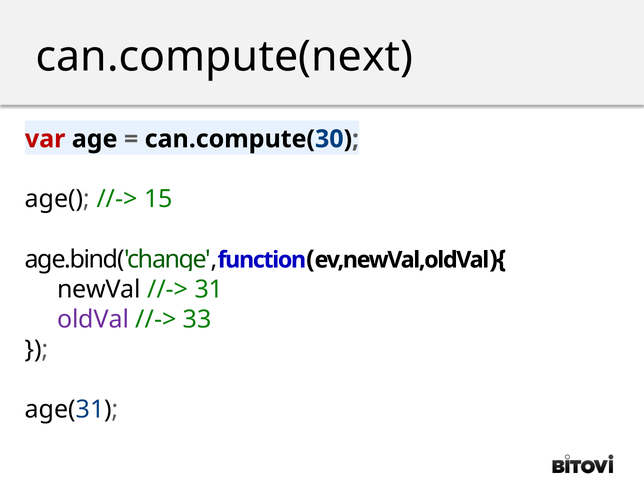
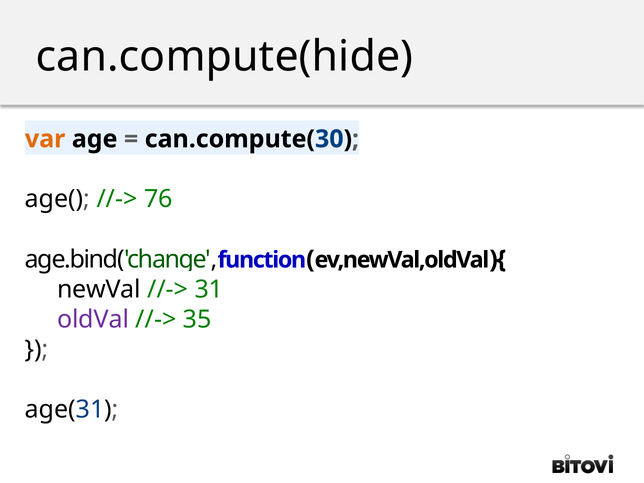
can.compute(next: can.compute(next -> can.compute(hide
var colour: red -> orange
15: 15 -> 76
33: 33 -> 35
